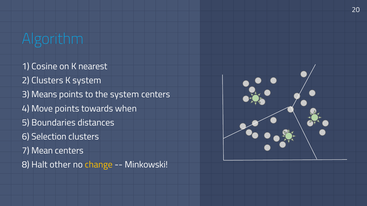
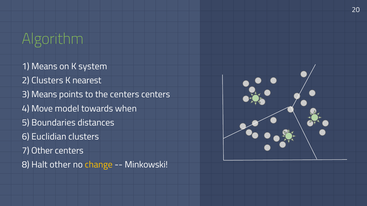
Algorithm colour: light blue -> light green
1 Cosine: Cosine -> Means
nearest: nearest -> system
K system: system -> nearest
the system: system -> centers
Move points: points -> model
Selection: Selection -> Euclidian
7 Mean: Mean -> Other
